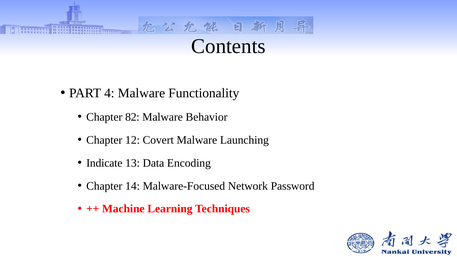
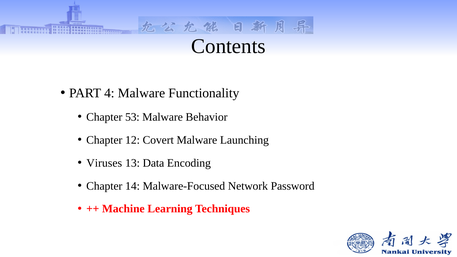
82: 82 -> 53
Indicate: Indicate -> Viruses
